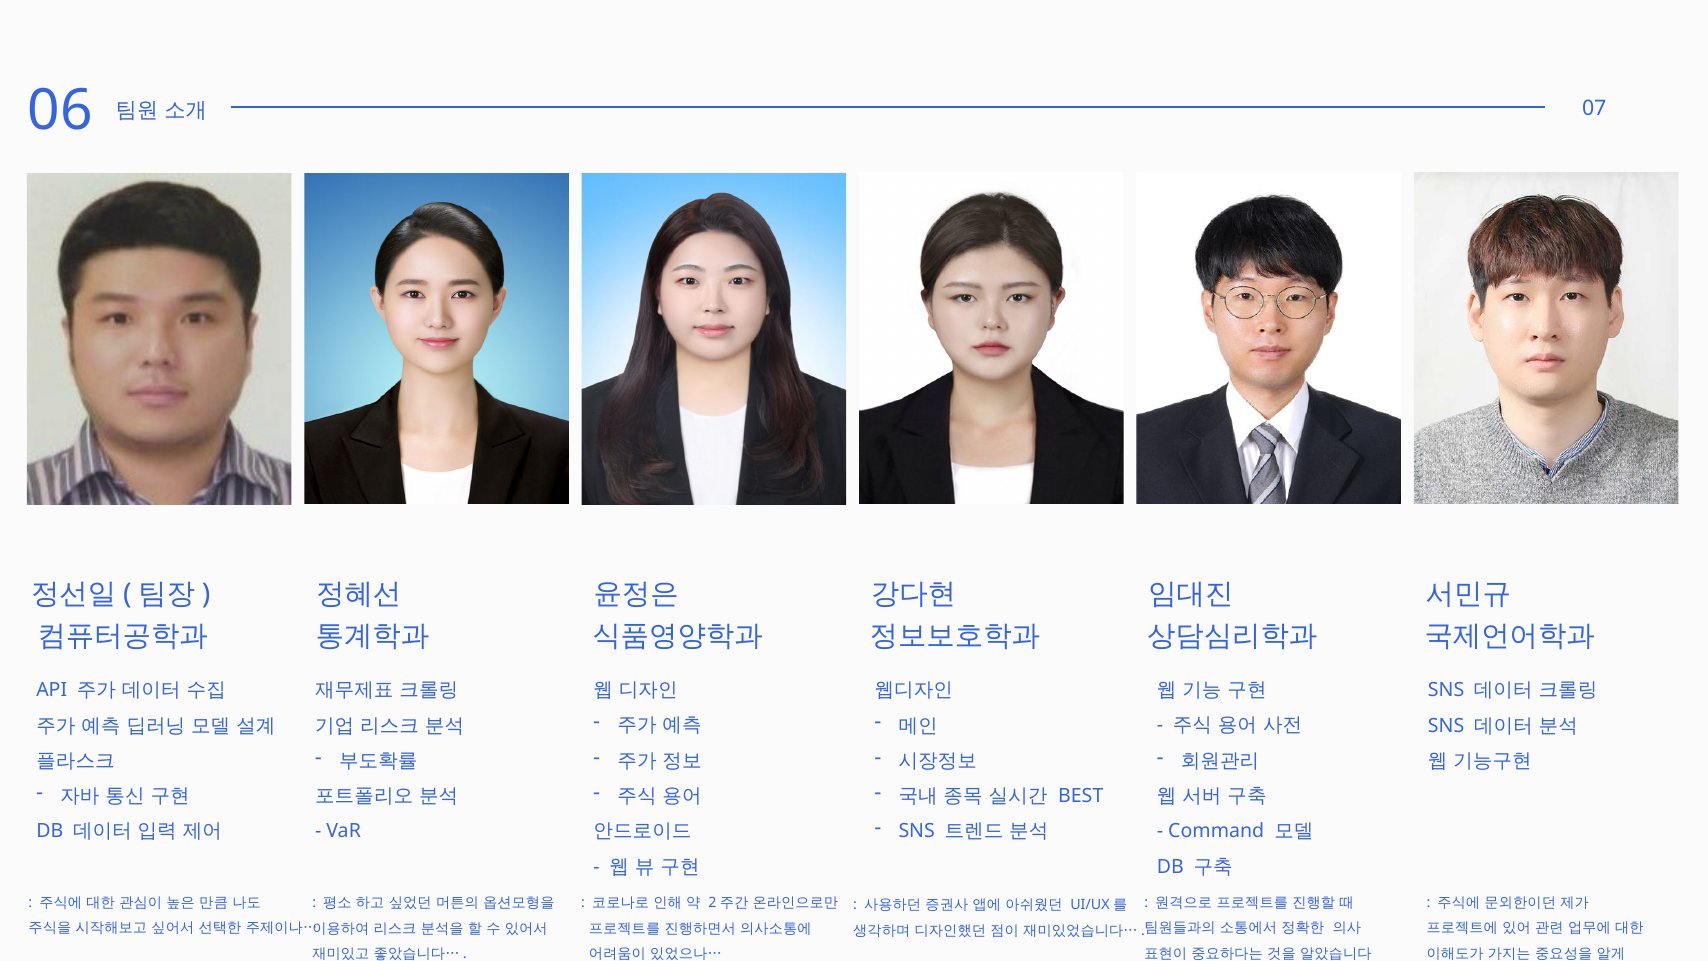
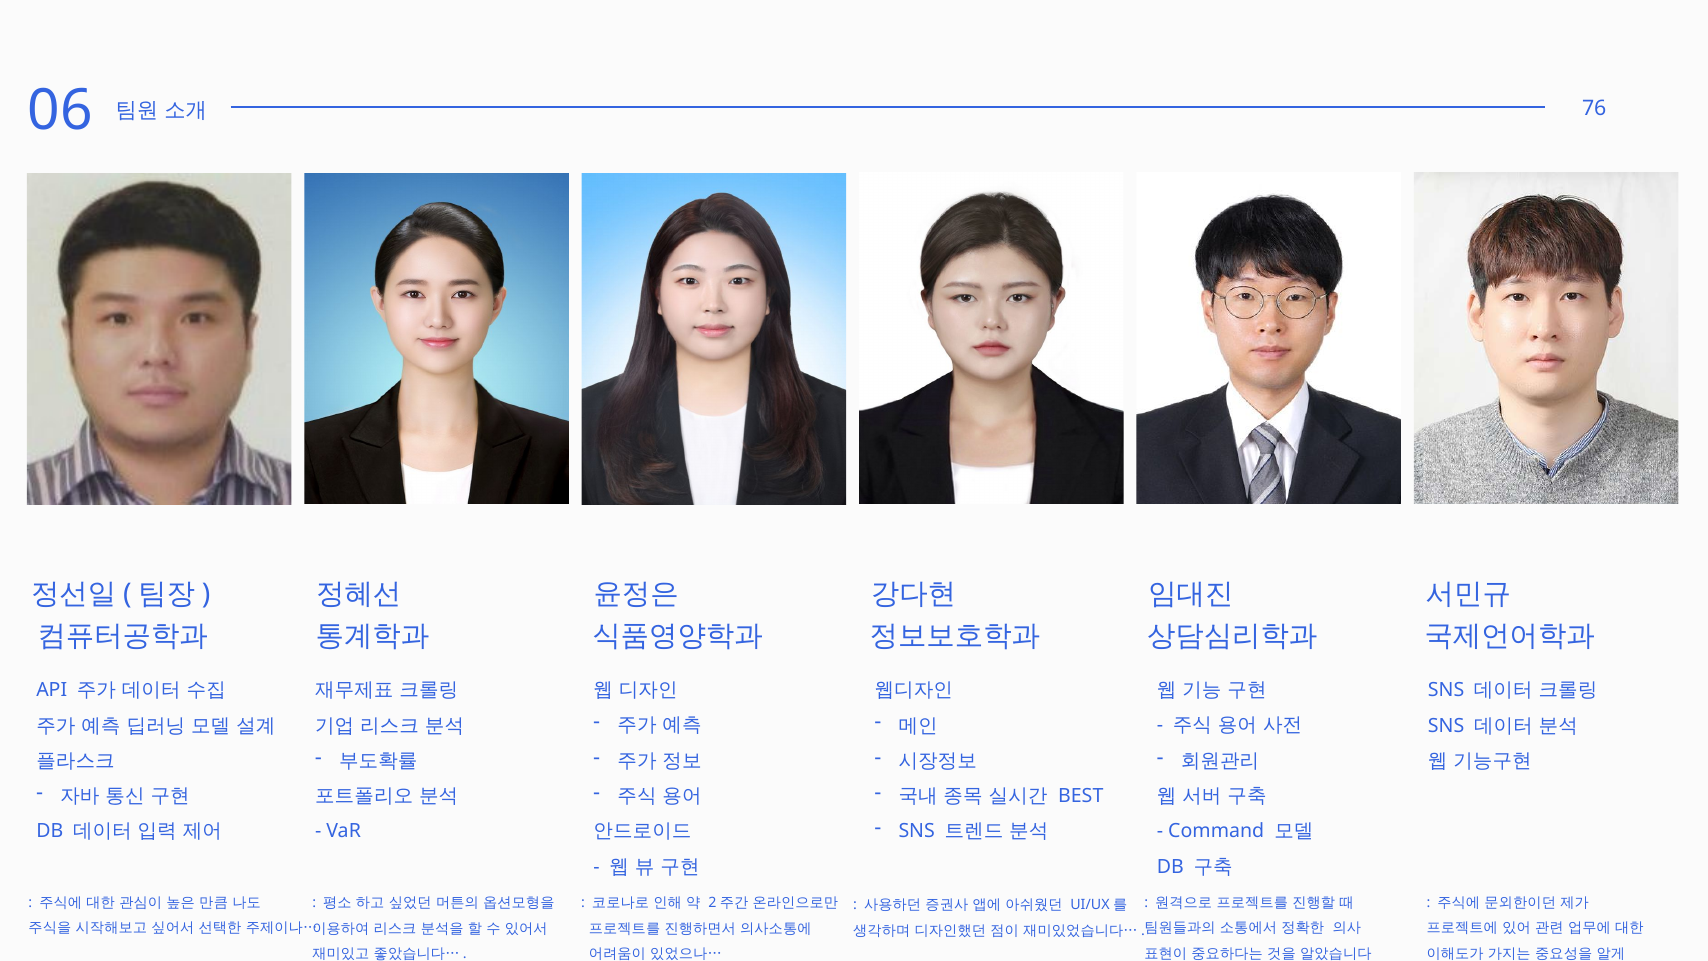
07: 07 -> 76
